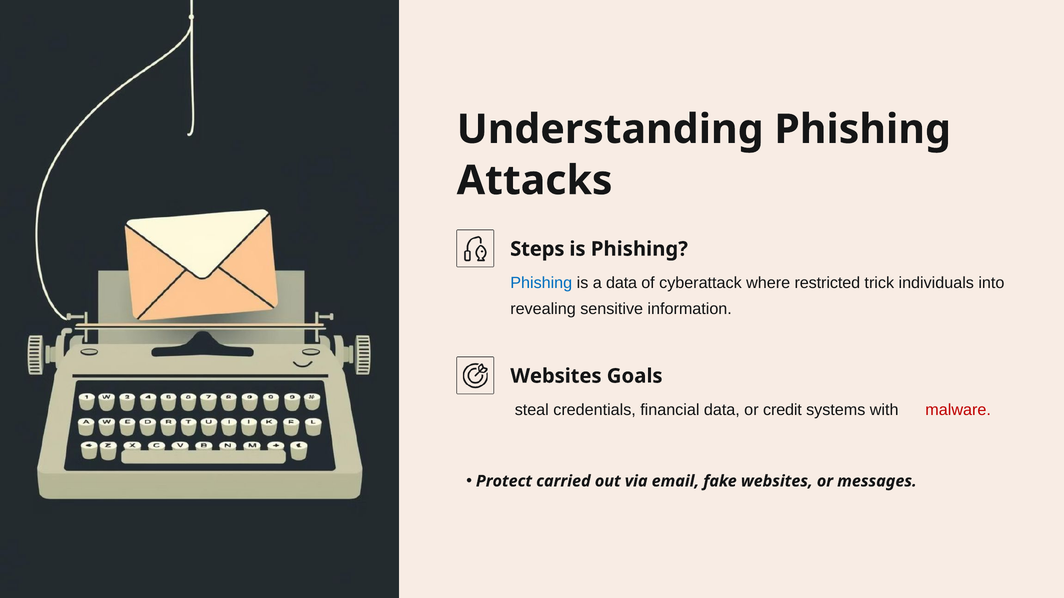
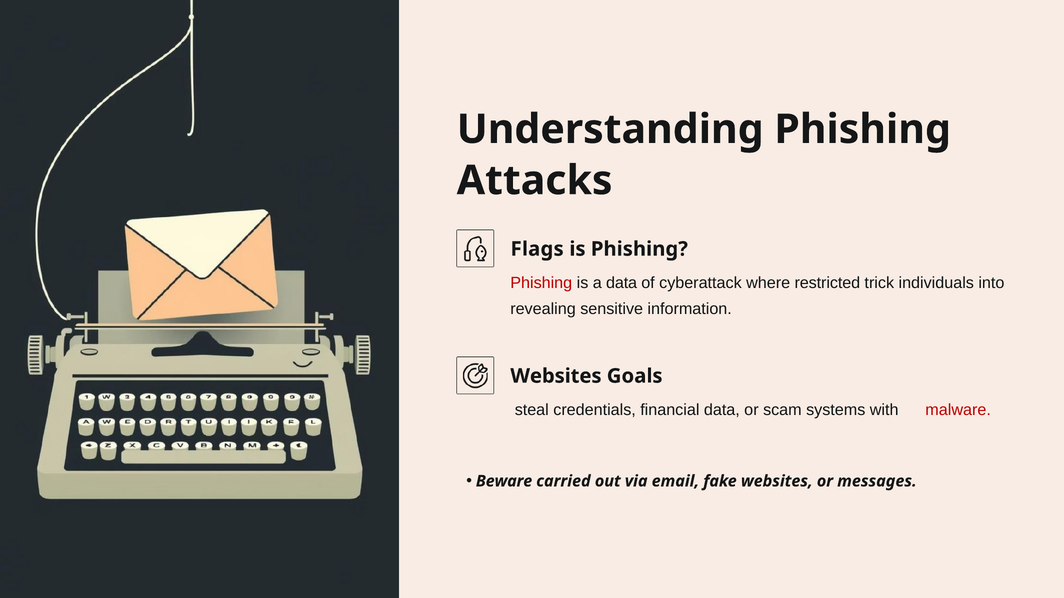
Steps: Steps -> Flags
Phishing at (541, 283) colour: blue -> red
credit: credit -> scam
Protect: Protect -> Beware
